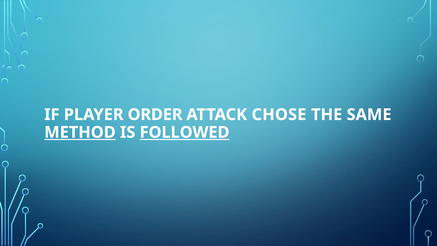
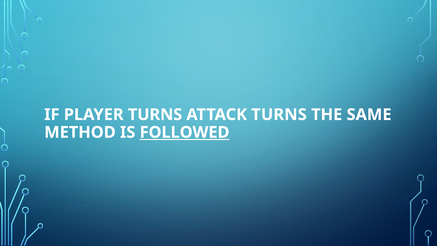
PLAYER ORDER: ORDER -> TURNS
ATTACK CHOSE: CHOSE -> TURNS
METHOD underline: present -> none
